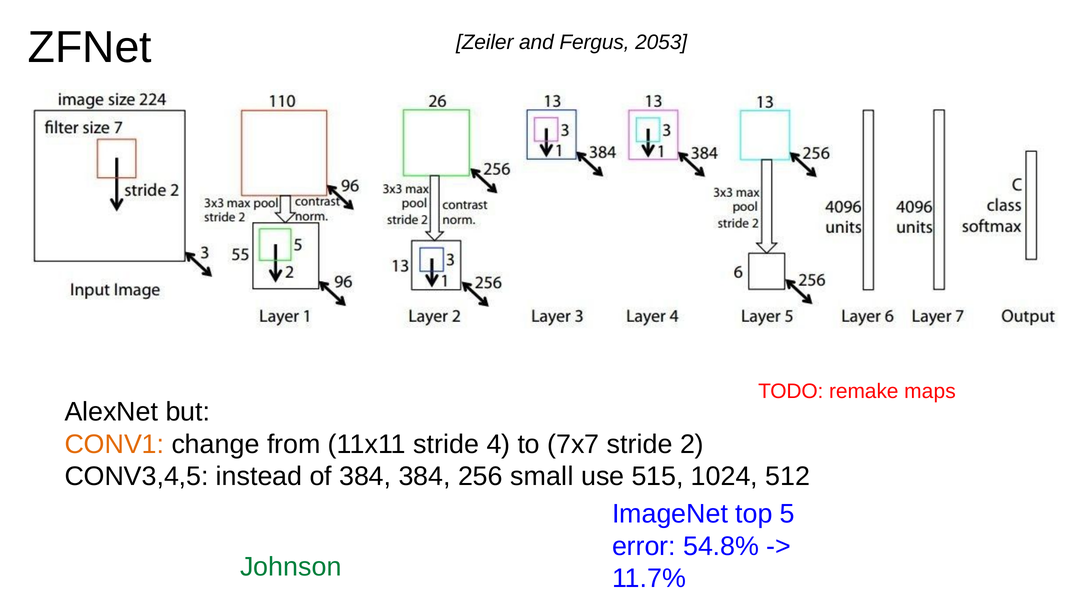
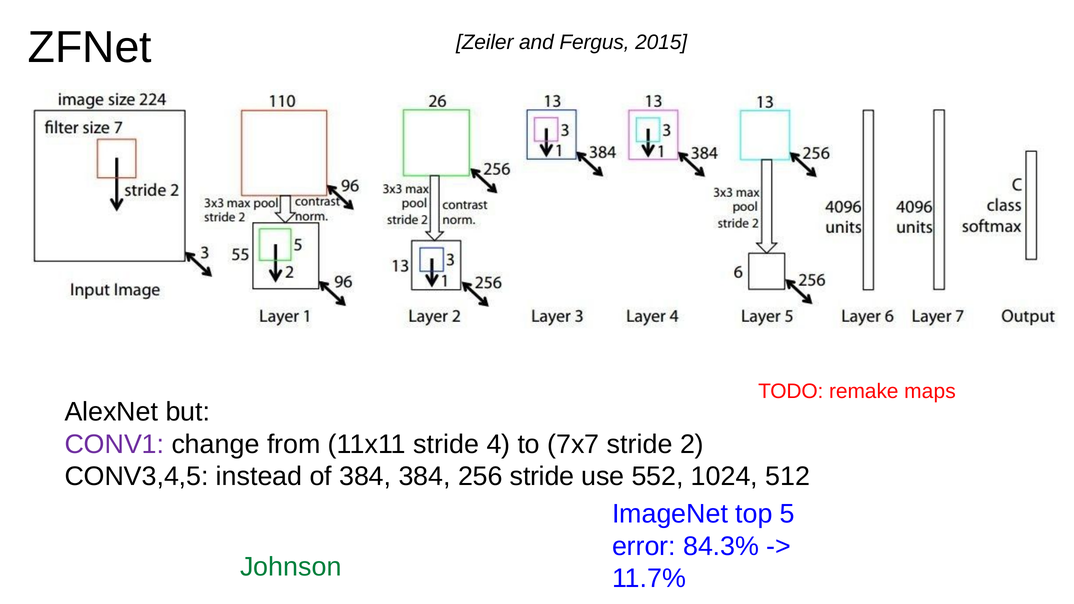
2053: 2053 -> 2015
CONV1 colour: orange -> purple
256 small: small -> stride
515: 515 -> 552
54.8%: 54.8% -> 84.3%
